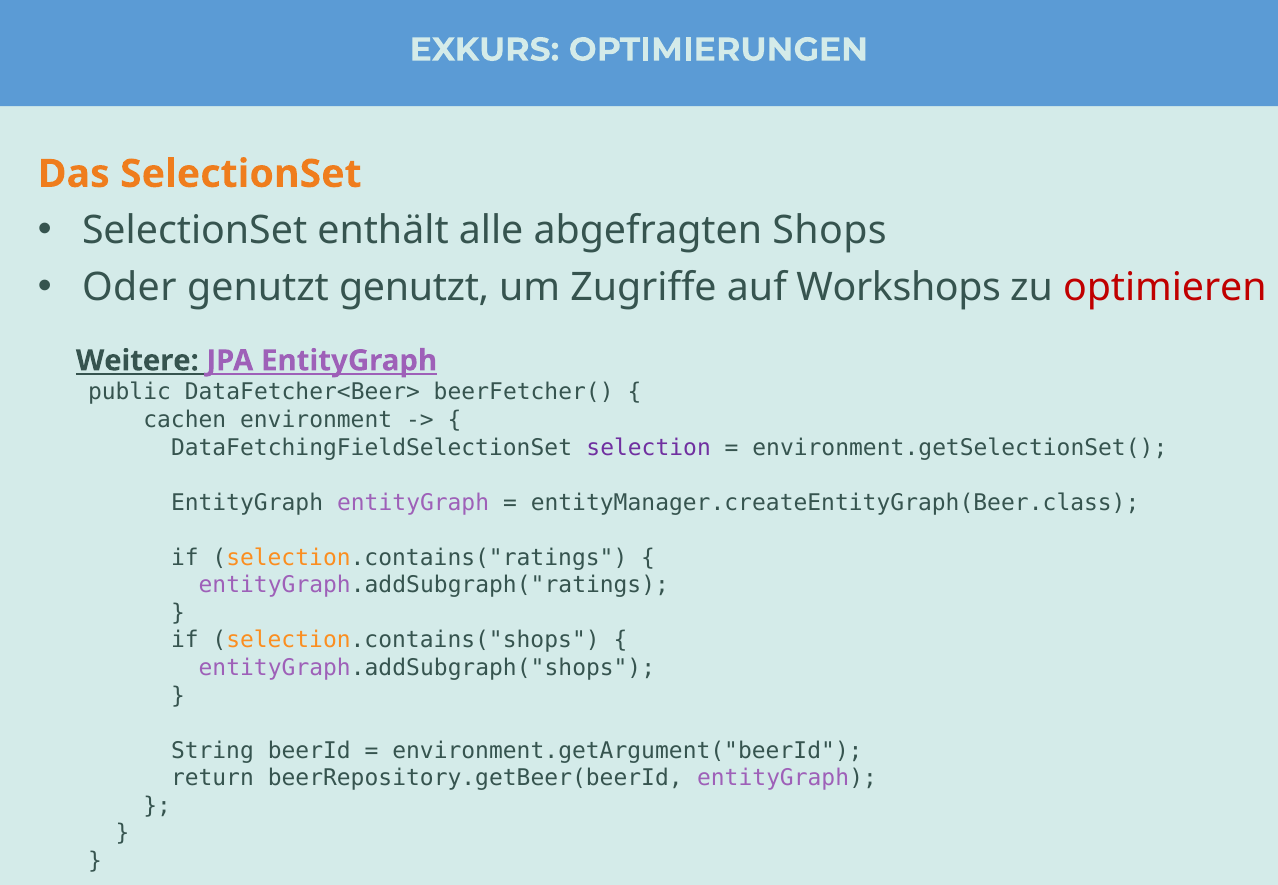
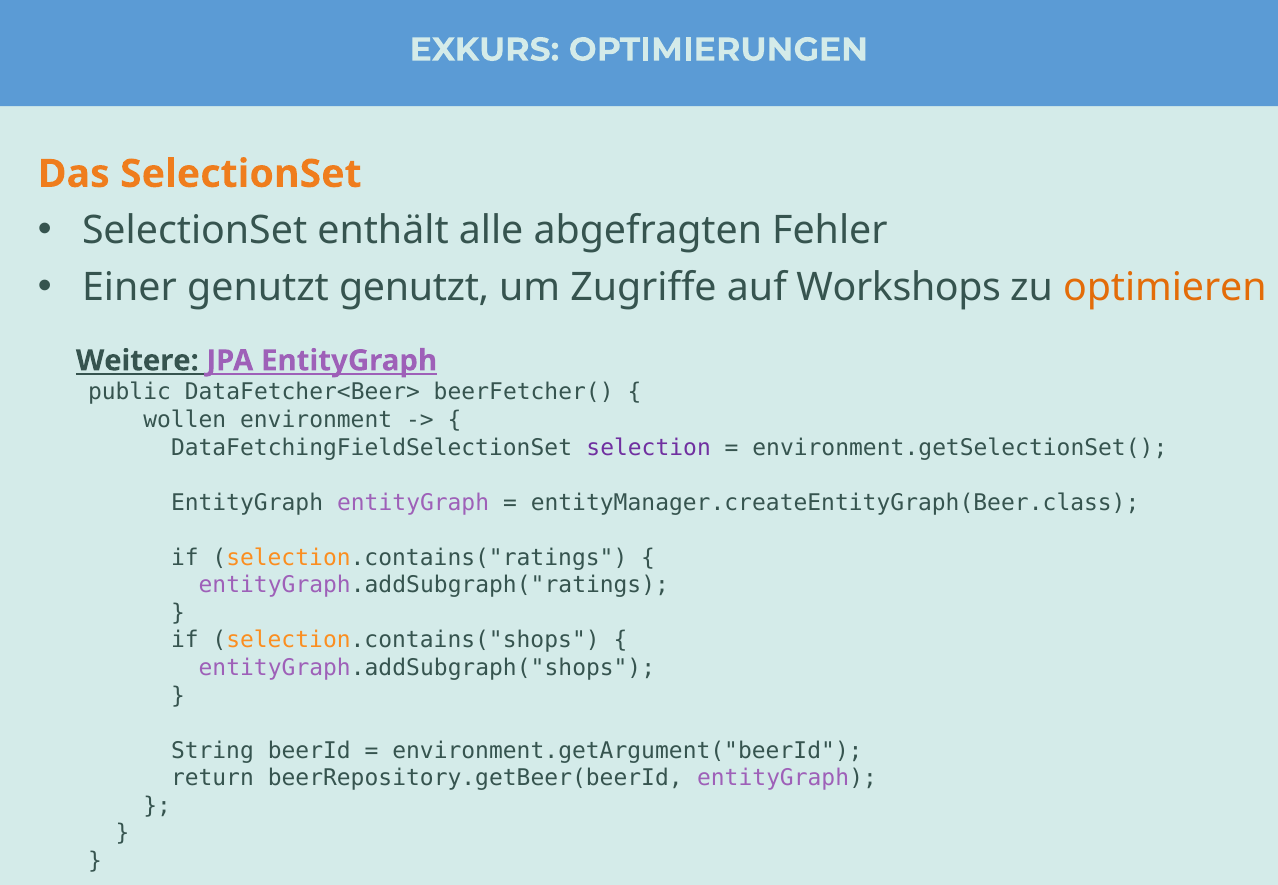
Shops: Shops -> Fehler
Oder: Oder -> Einer
optimieren colour: red -> orange
cachen: cachen -> wollen
